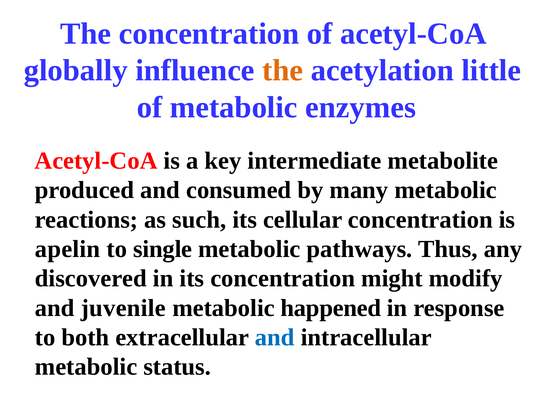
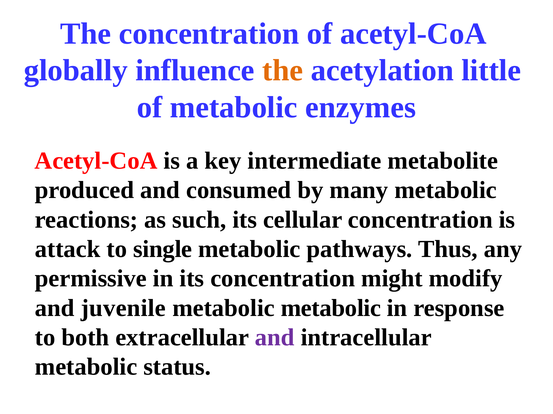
apelin: apelin -> attack
discovered: discovered -> permissive
metabolic happened: happened -> metabolic
and at (275, 338) colour: blue -> purple
